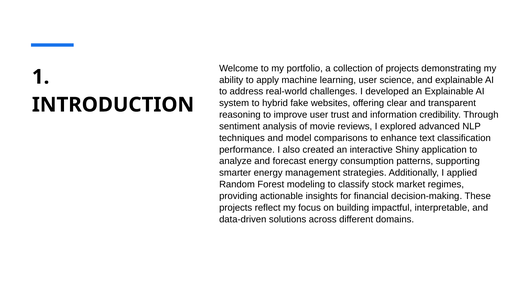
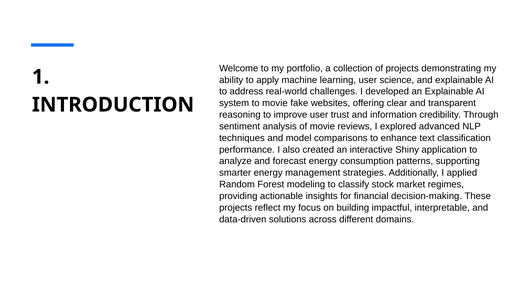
to hybrid: hybrid -> movie
